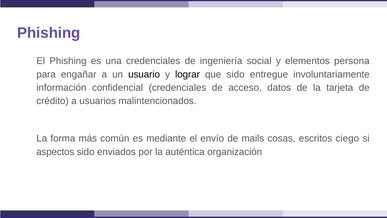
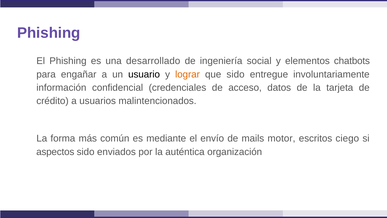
una credenciales: credenciales -> desarrollado
persona: persona -> chatbots
lograr colour: black -> orange
cosas: cosas -> motor
